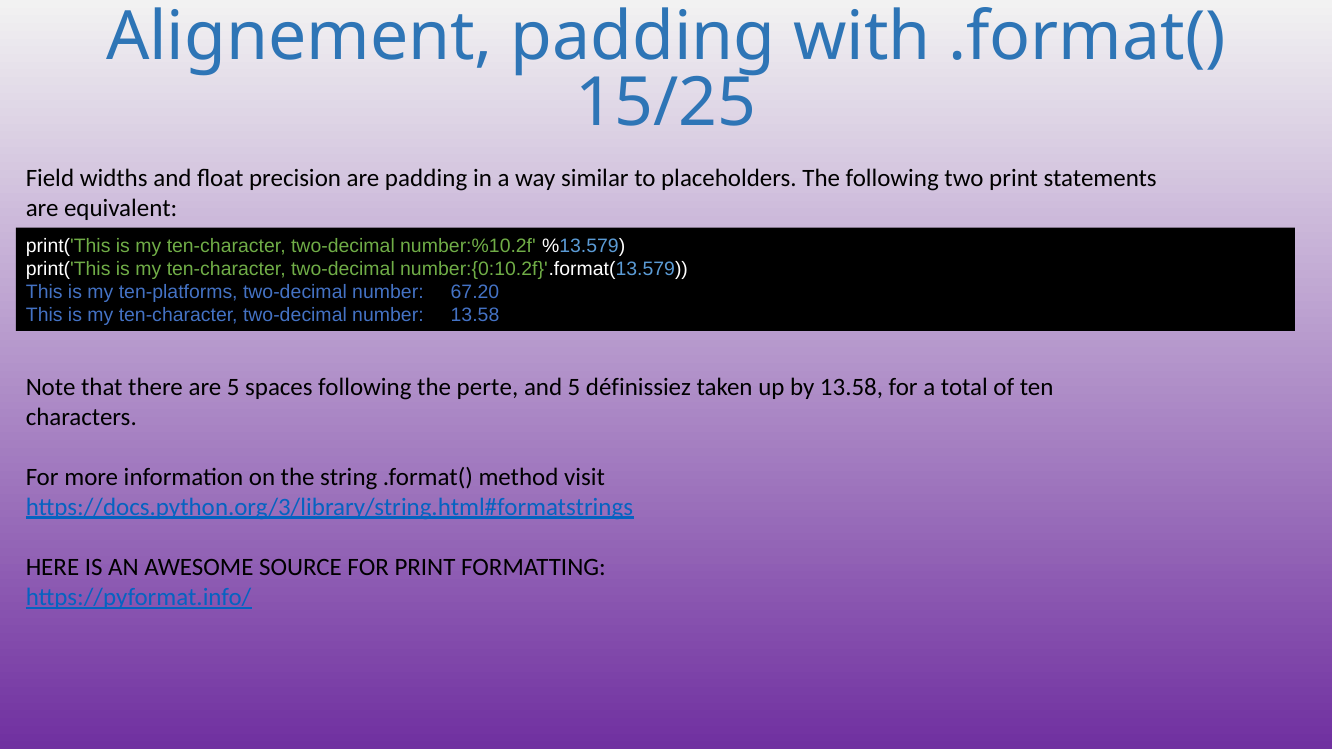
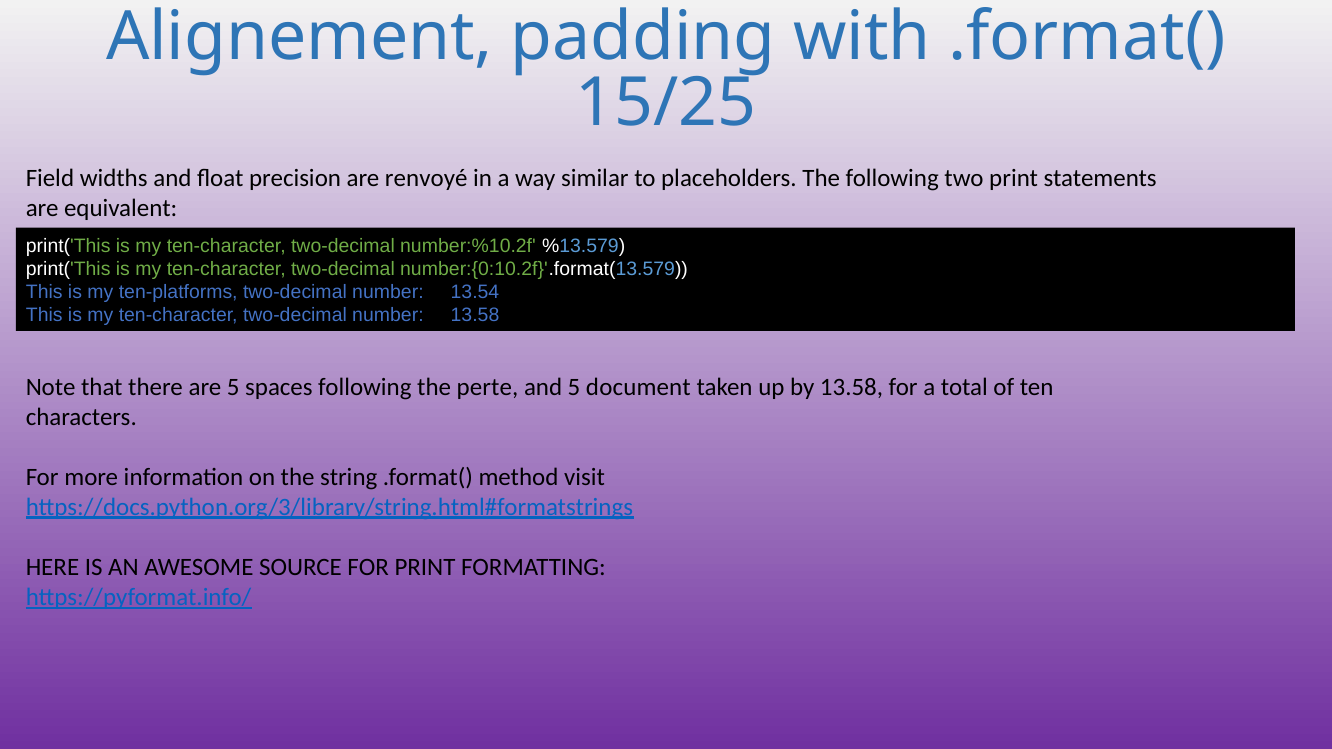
are padding: padding -> renvoyé
67.20: 67.20 -> 13.54
définissiez: définissiez -> document
